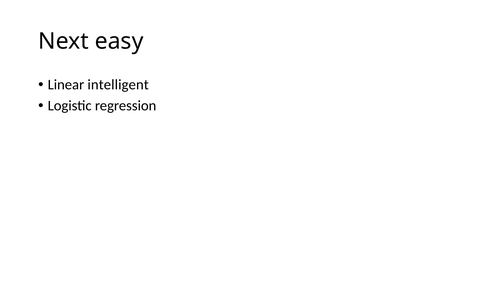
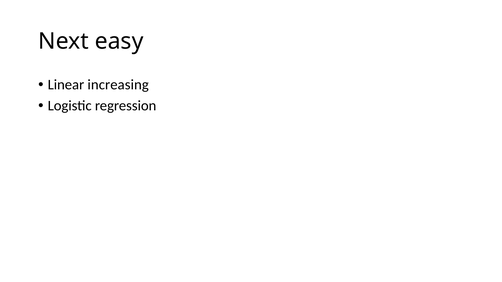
intelligent: intelligent -> increasing
